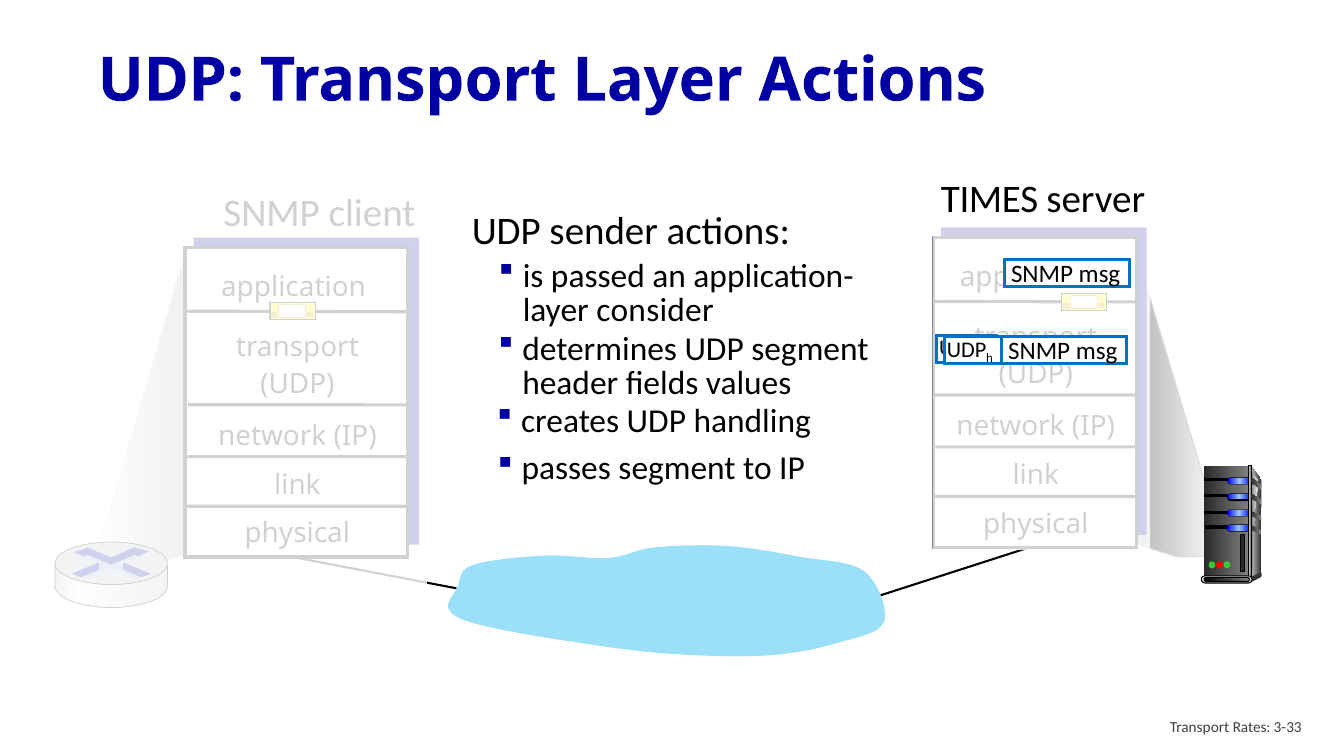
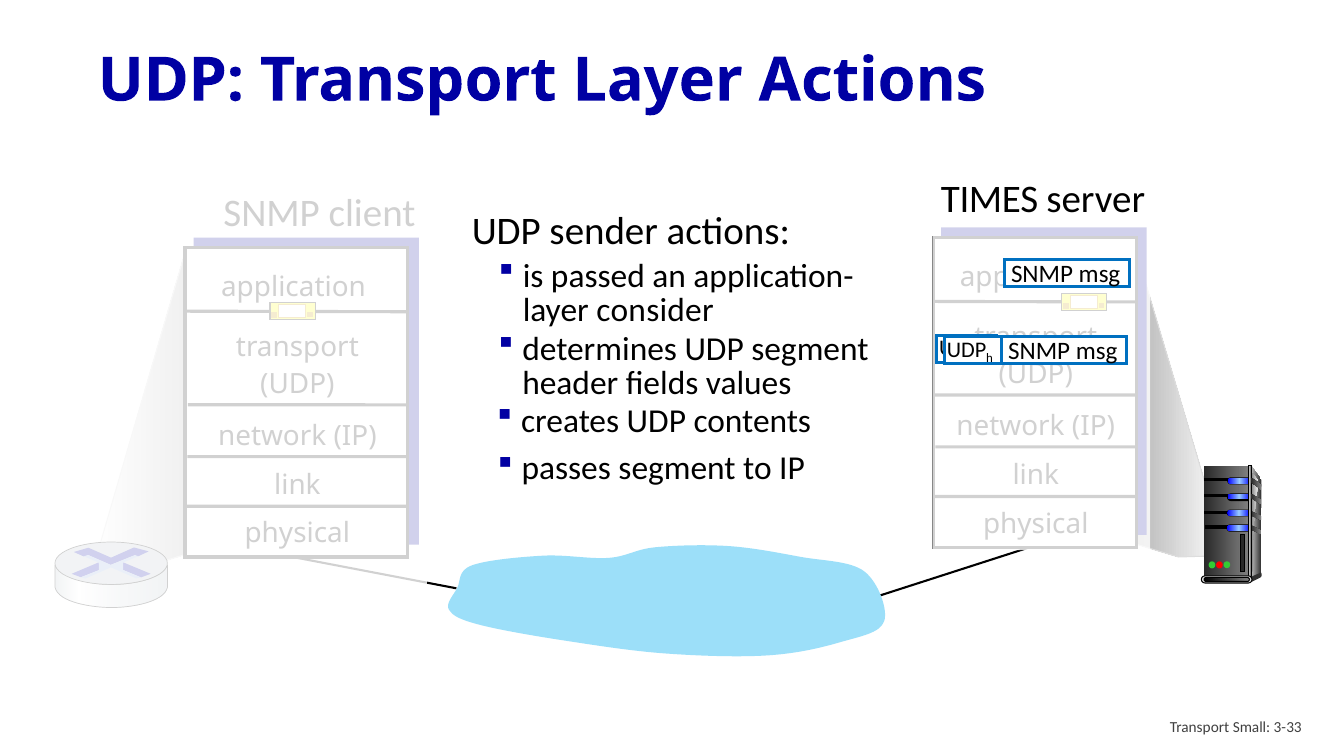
handling: handling -> contents
Rates: Rates -> Small
